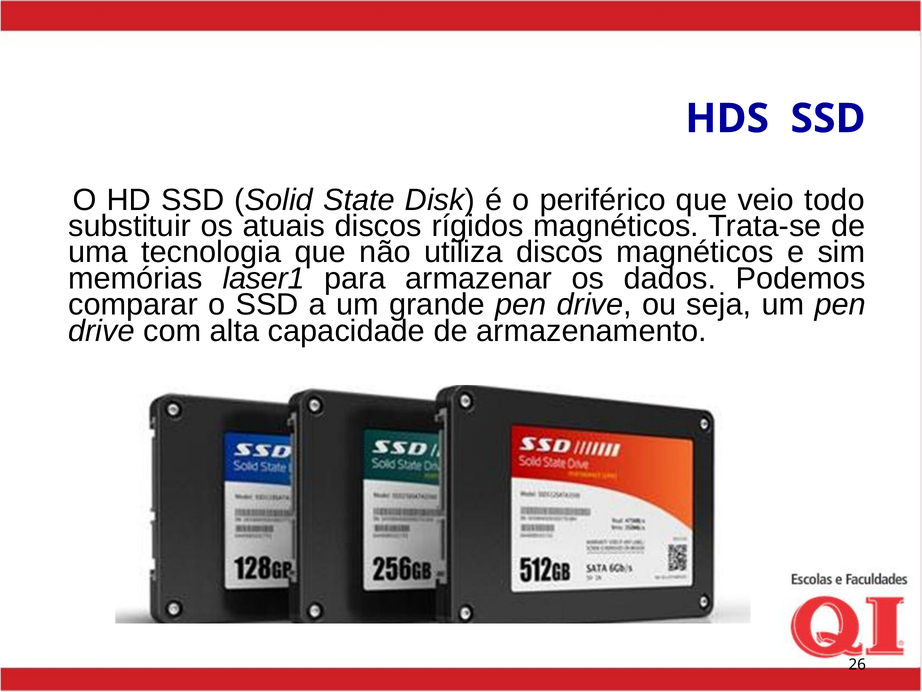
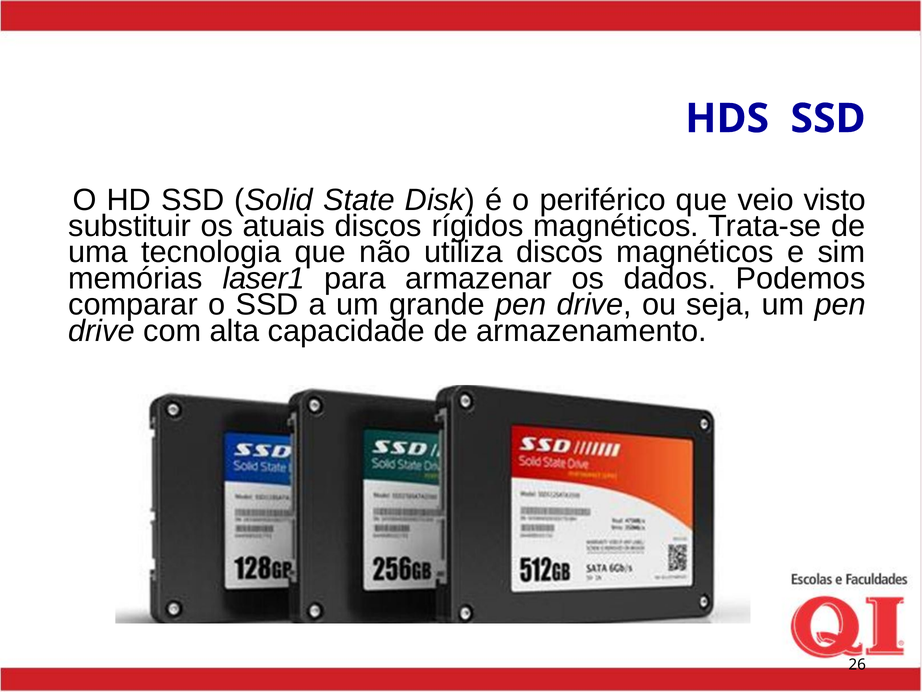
todo: todo -> visto
